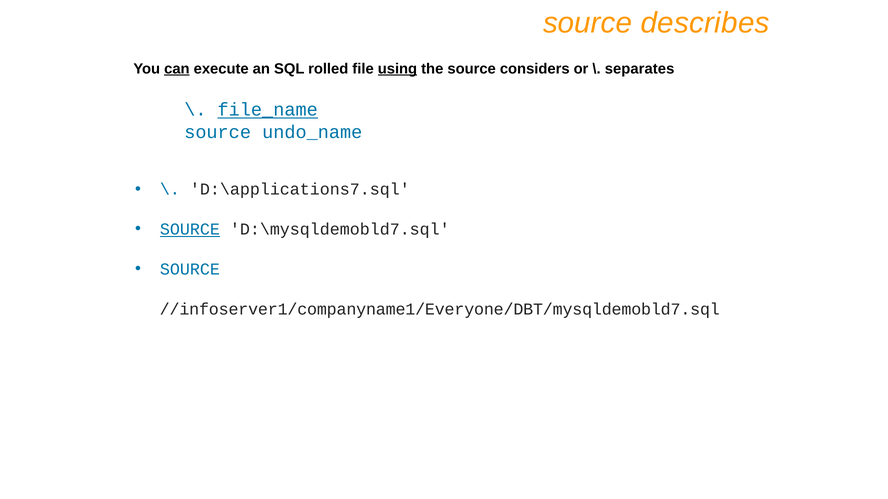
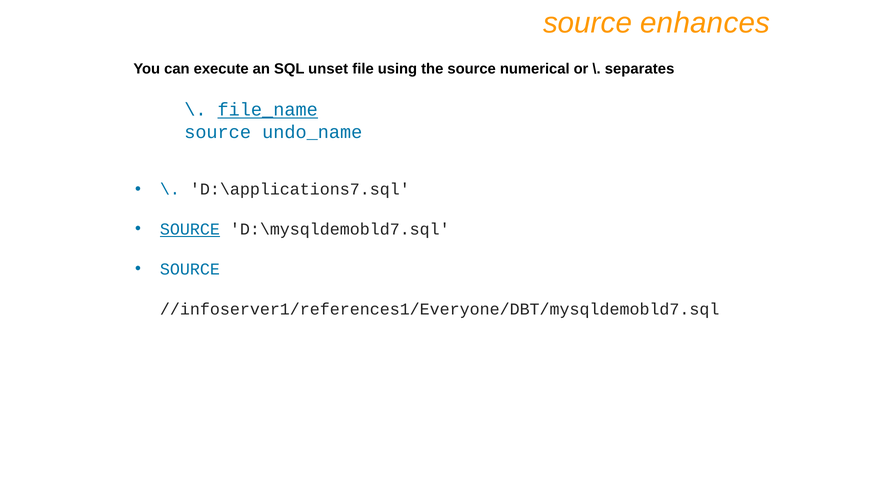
describes: describes -> enhances
can underline: present -> none
rolled: rolled -> unset
using underline: present -> none
considers: considers -> numerical
//infoserver1/companyname1/Everyone/DBT/mysqldemobld7.sql: //infoserver1/companyname1/Everyone/DBT/mysqldemobld7.sql -> //infoserver1/references1/Everyone/DBT/mysqldemobld7.sql
